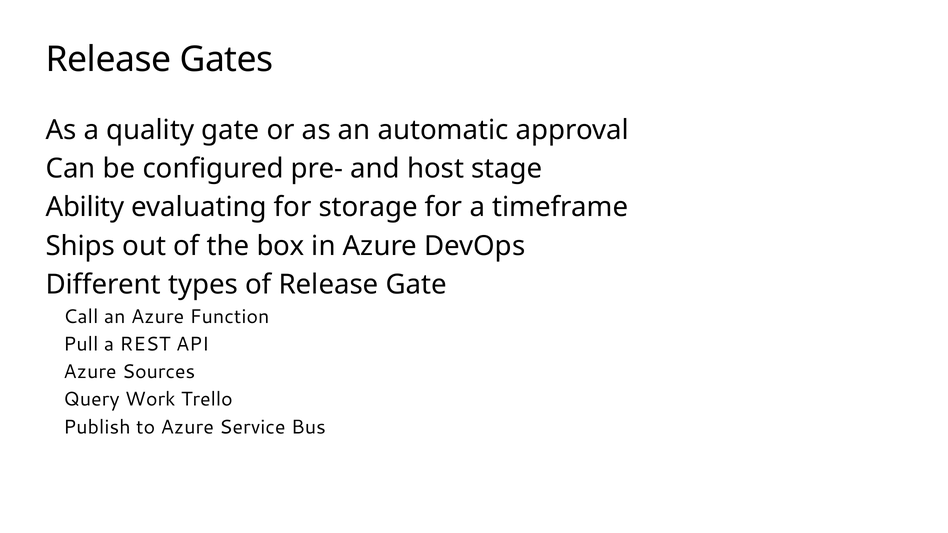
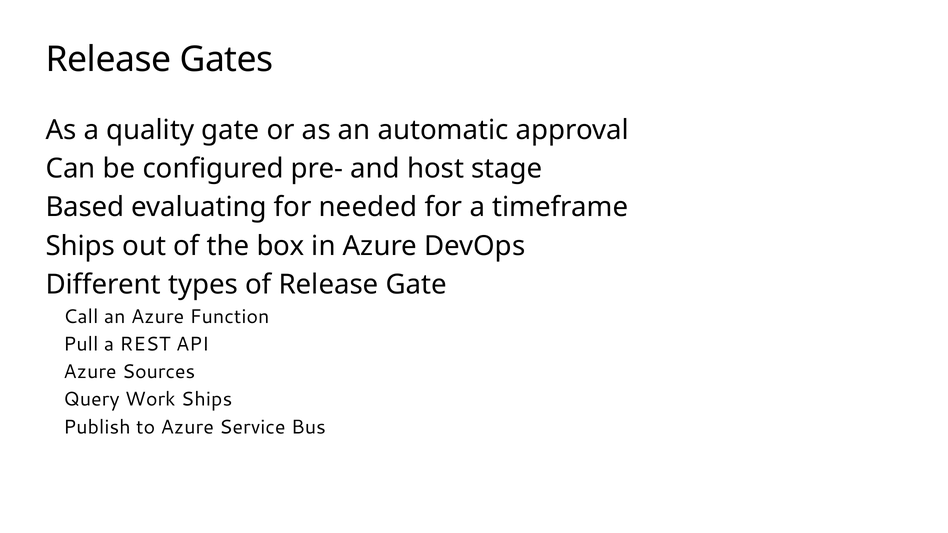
Ability: Ability -> Based
storage: storage -> needed
Work Trello: Trello -> Ships
